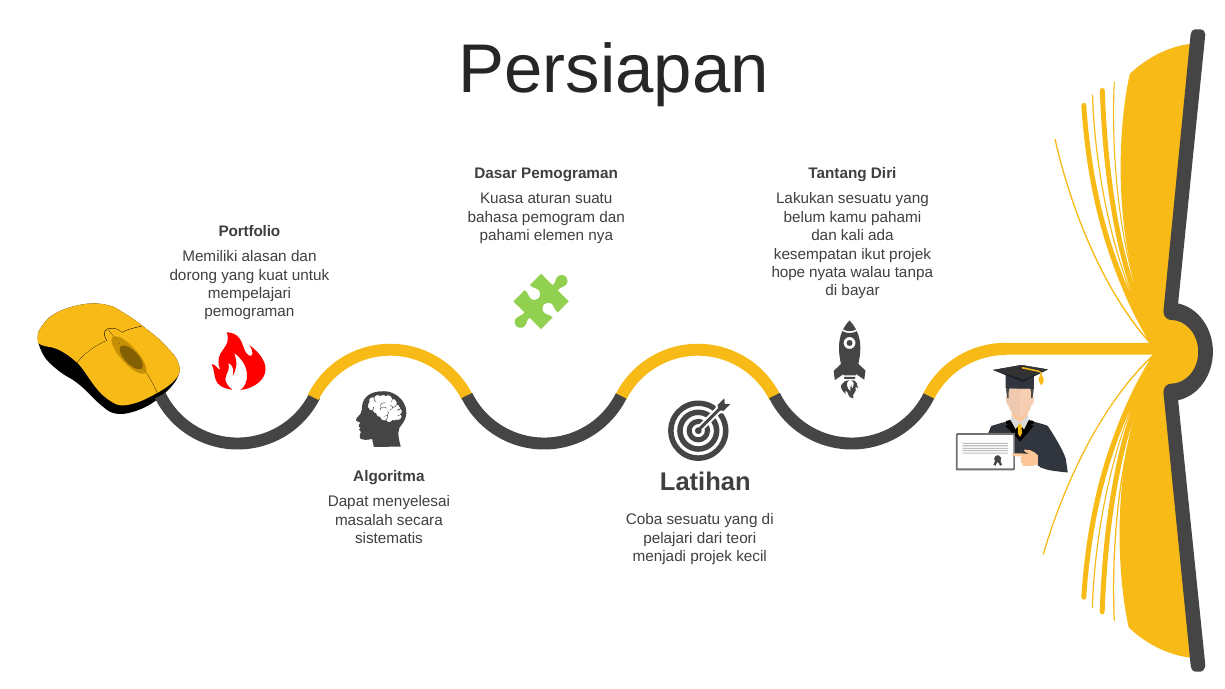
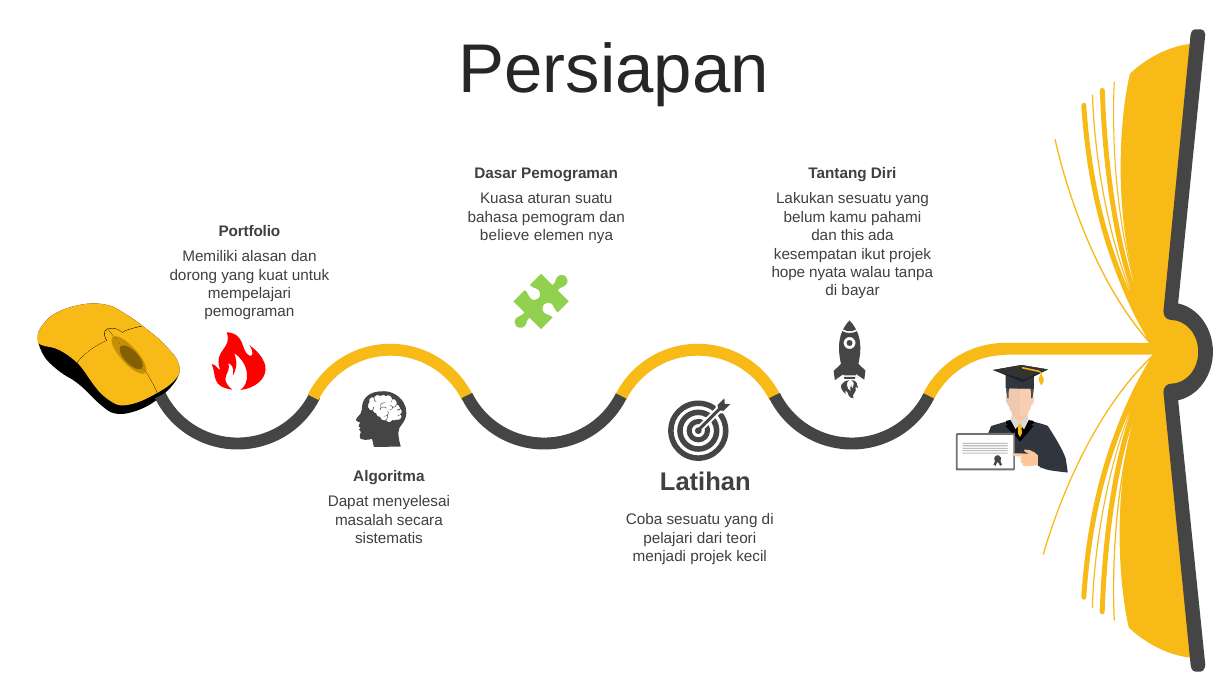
pahami at (505, 236): pahami -> believe
kali: kali -> this
